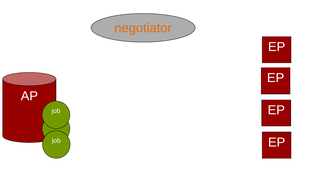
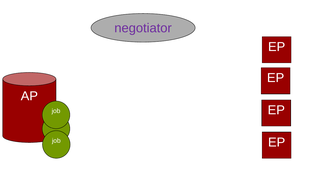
negotiator colour: orange -> purple
